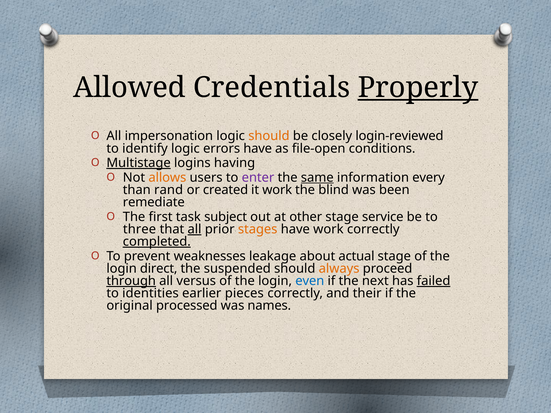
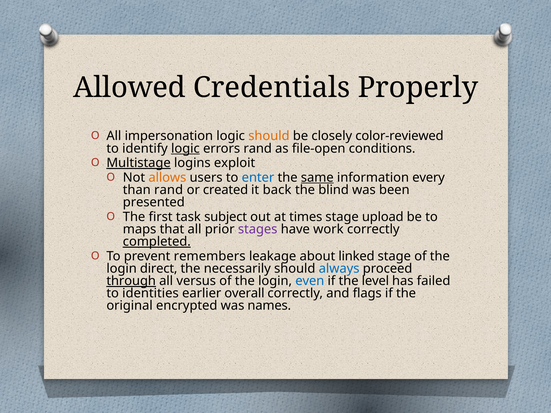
Properly underline: present -> none
login-reviewed: login-reviewed -> color-reviewed
logic at (185, 149) underline: none -> present
errors have: have -> rand
having: having -> exploit
enter colour: purple -> blue
it work: work -> back
remediate: remediate -> presented
other: other -> times
service: service -> upload
three: three -> maps
all at (195, 229) underline: present -> none
stages colour: orange -> purple
weaknesses: weaknesses -> remembers
actual: actual -> linked
suspended: suspended -> necessarily
always colour: orange -> blue
next: next -> level
failed underline: present -> none
pieces: pieces -> overall
their: their -> flags
processed: processed -> encrypted
